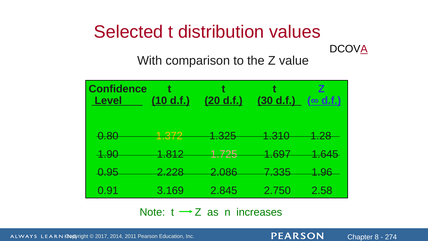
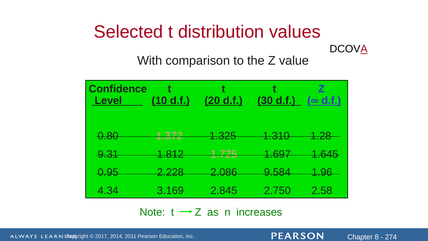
1.372 colour: yellow -> pink
1.90: 1.90 -> 9.31
7.335: 7.335 -> 9.584
0.91: 0.91 -> 4.34
